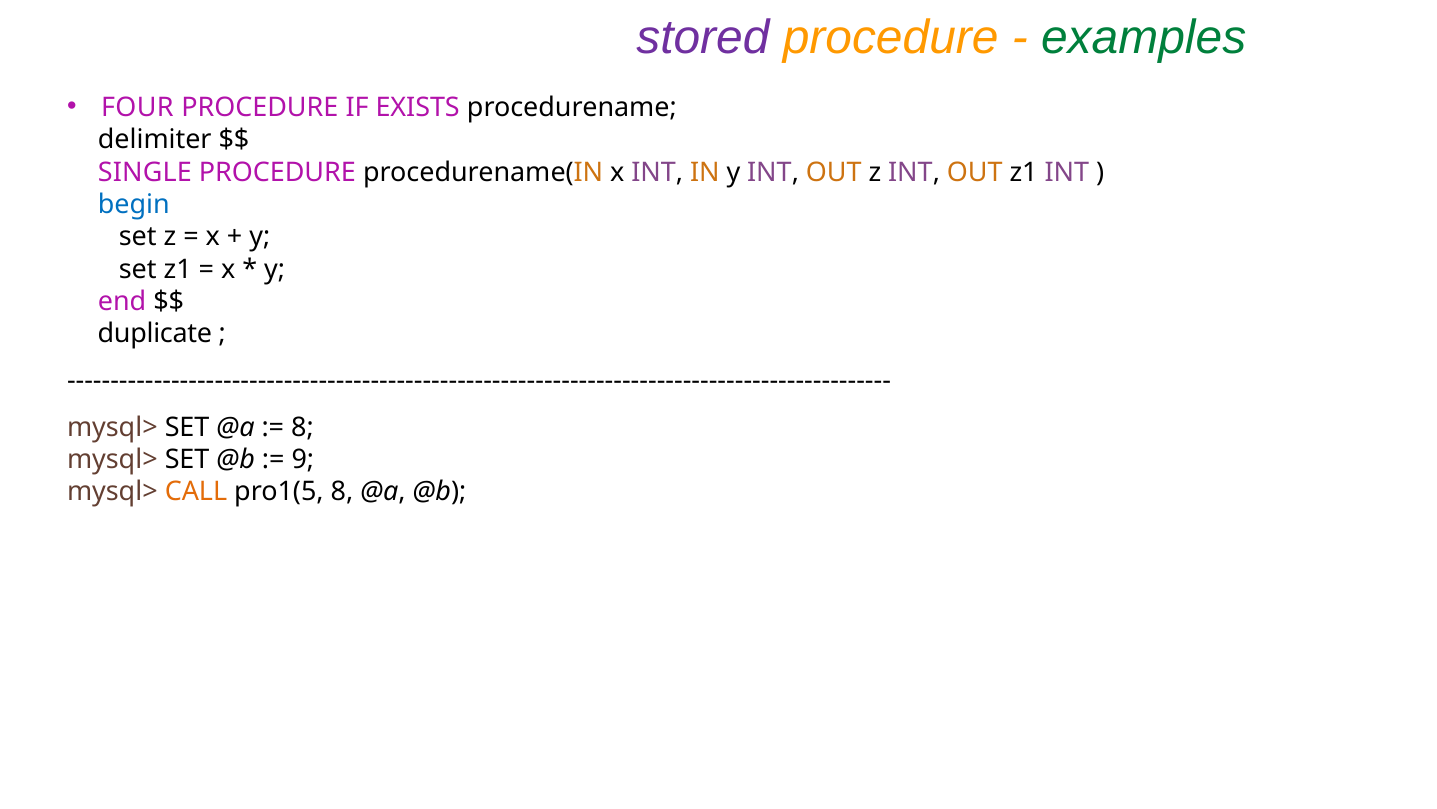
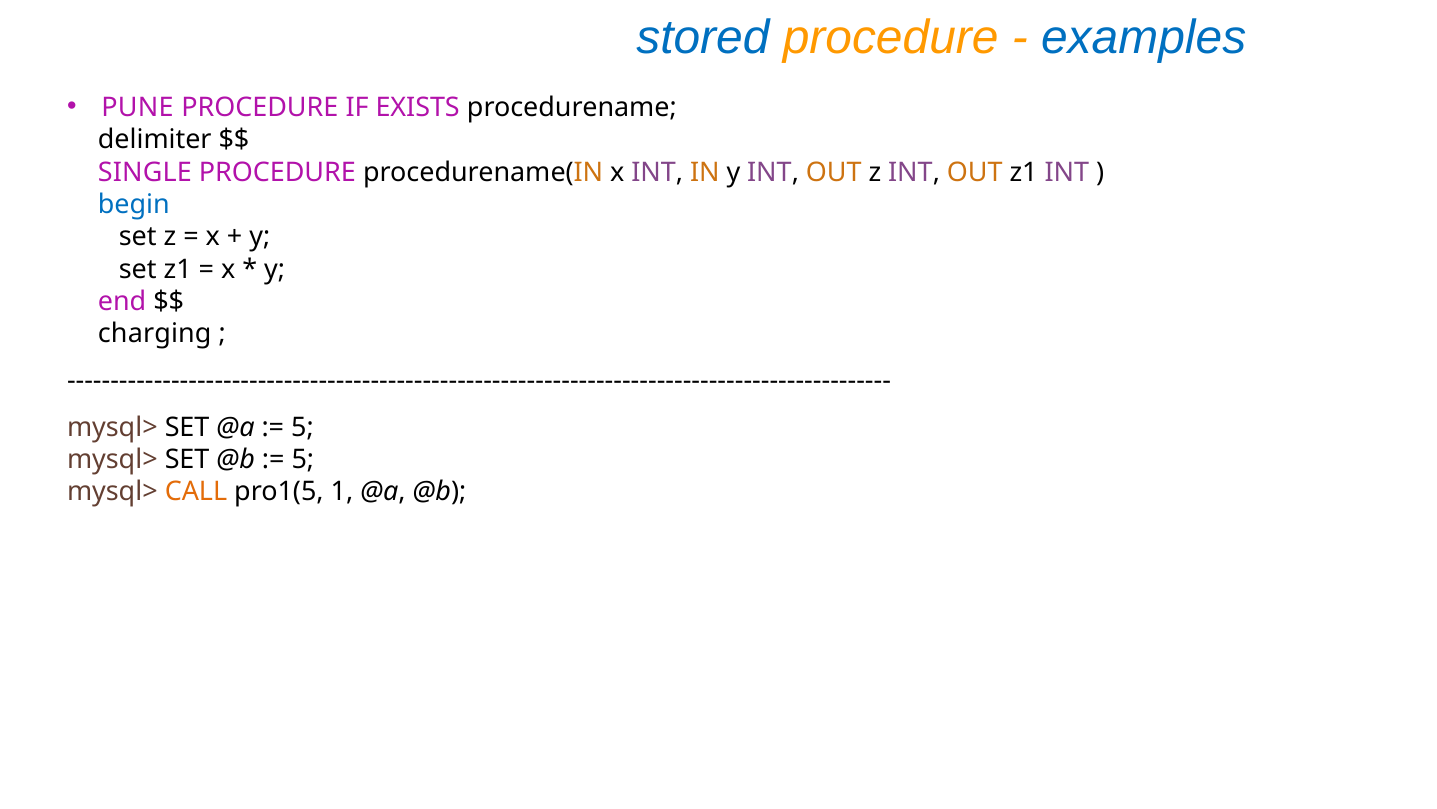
stored colour: purple -> blue
examples colour: green -> blue
FOUR: FOUR -> PUNE
duplicate: duplicate -> charging
8 at (302, 427): 8 -> 5
9 at (303, 459): 9 -> 5
pro1(5 8: 8 -> 1
